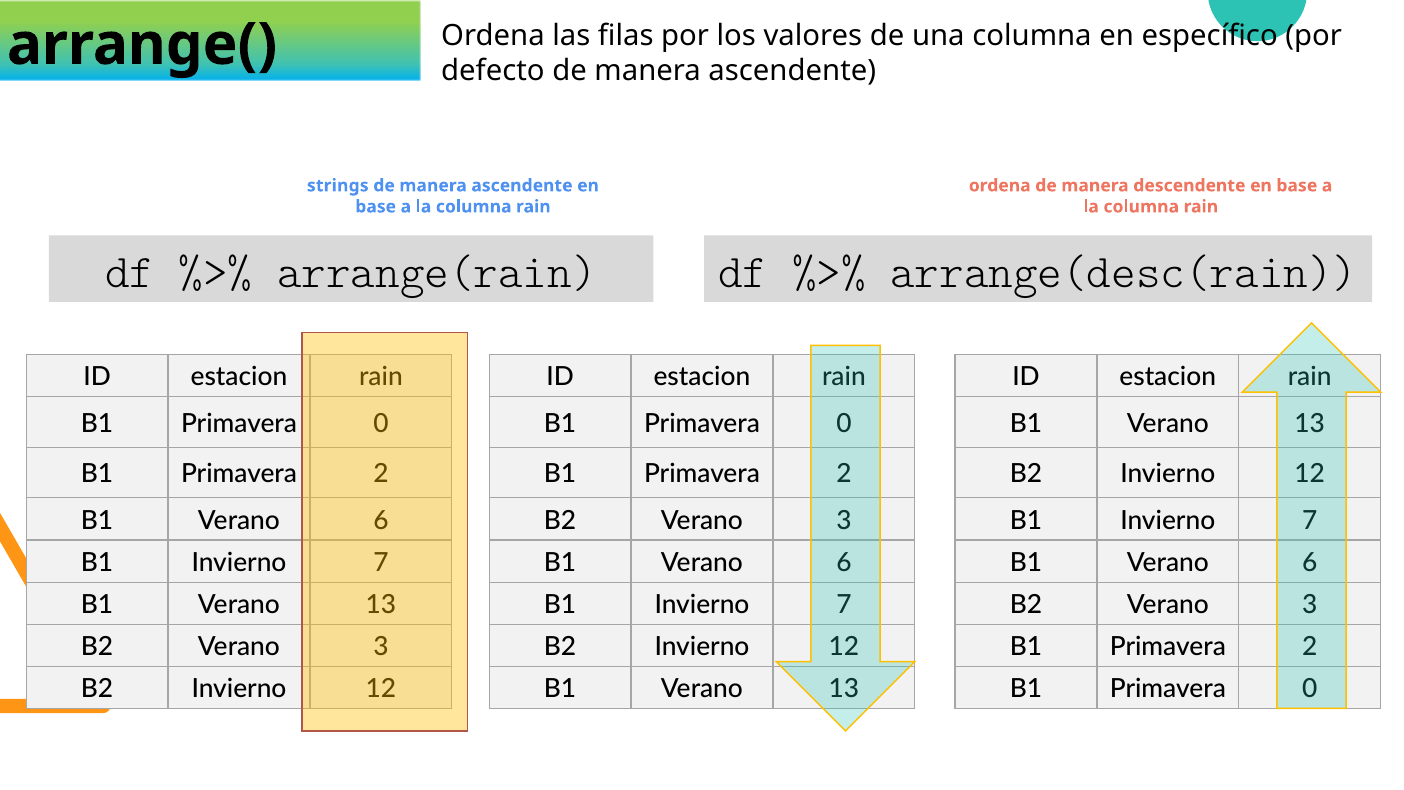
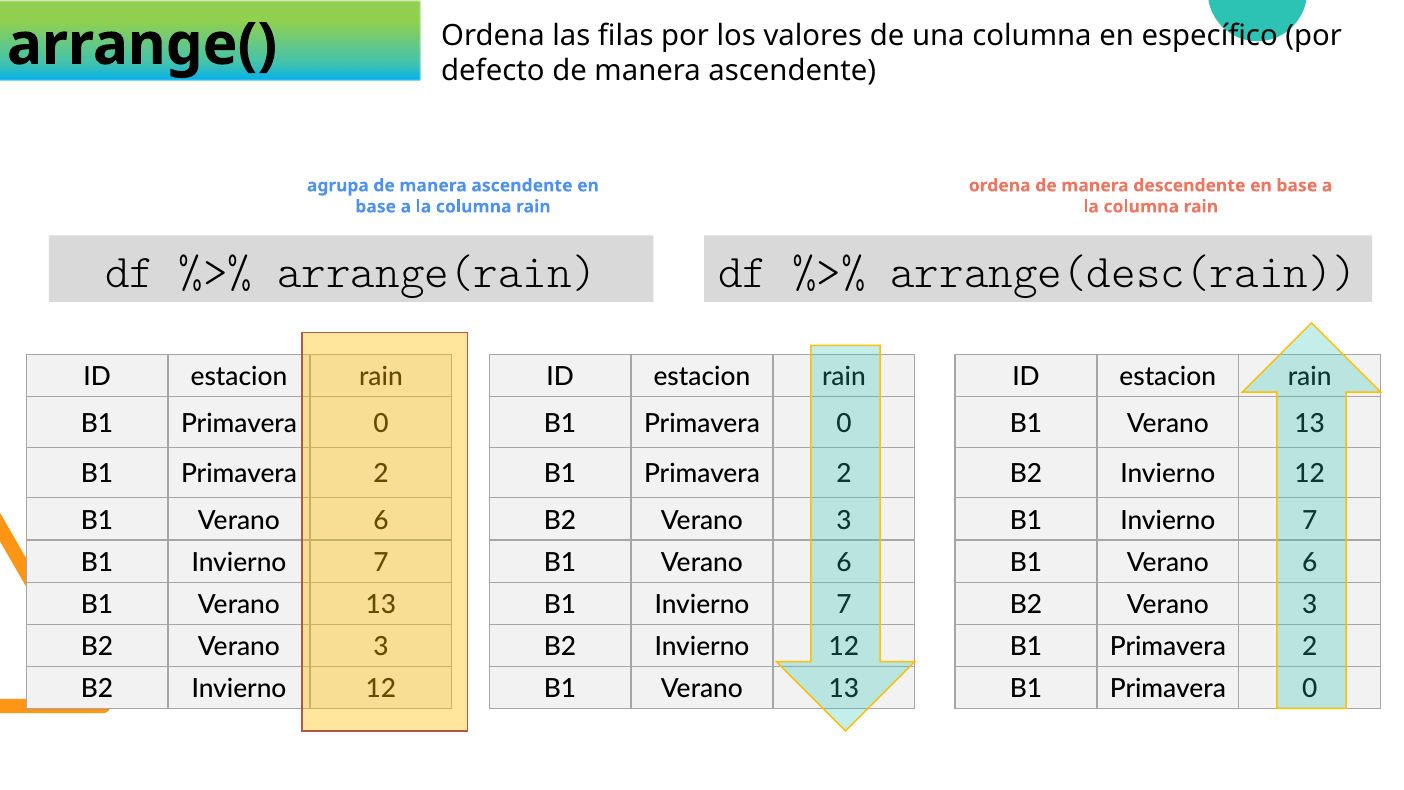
strings: strings -> agrupa
